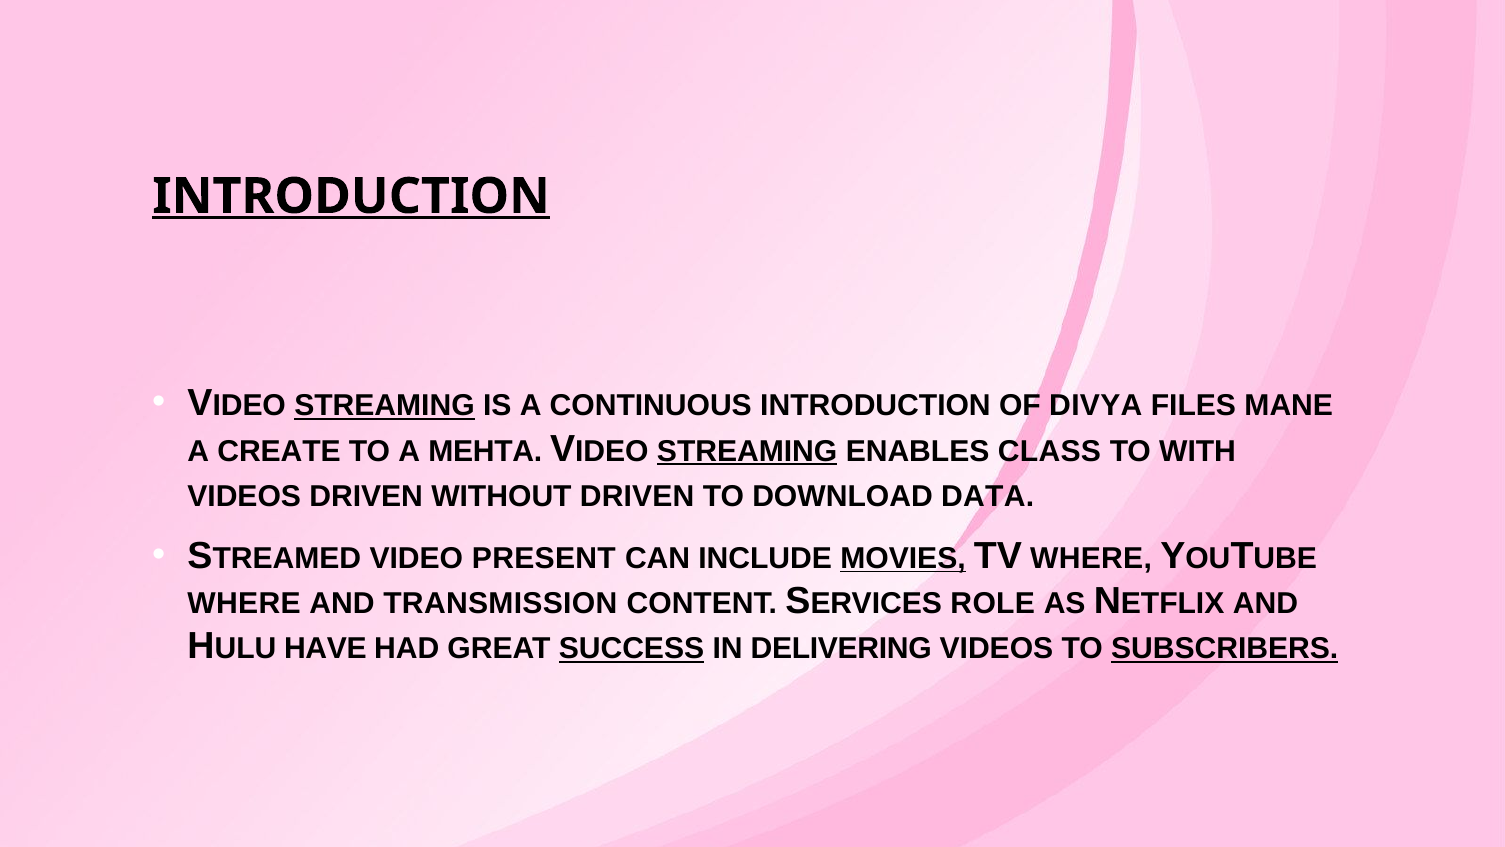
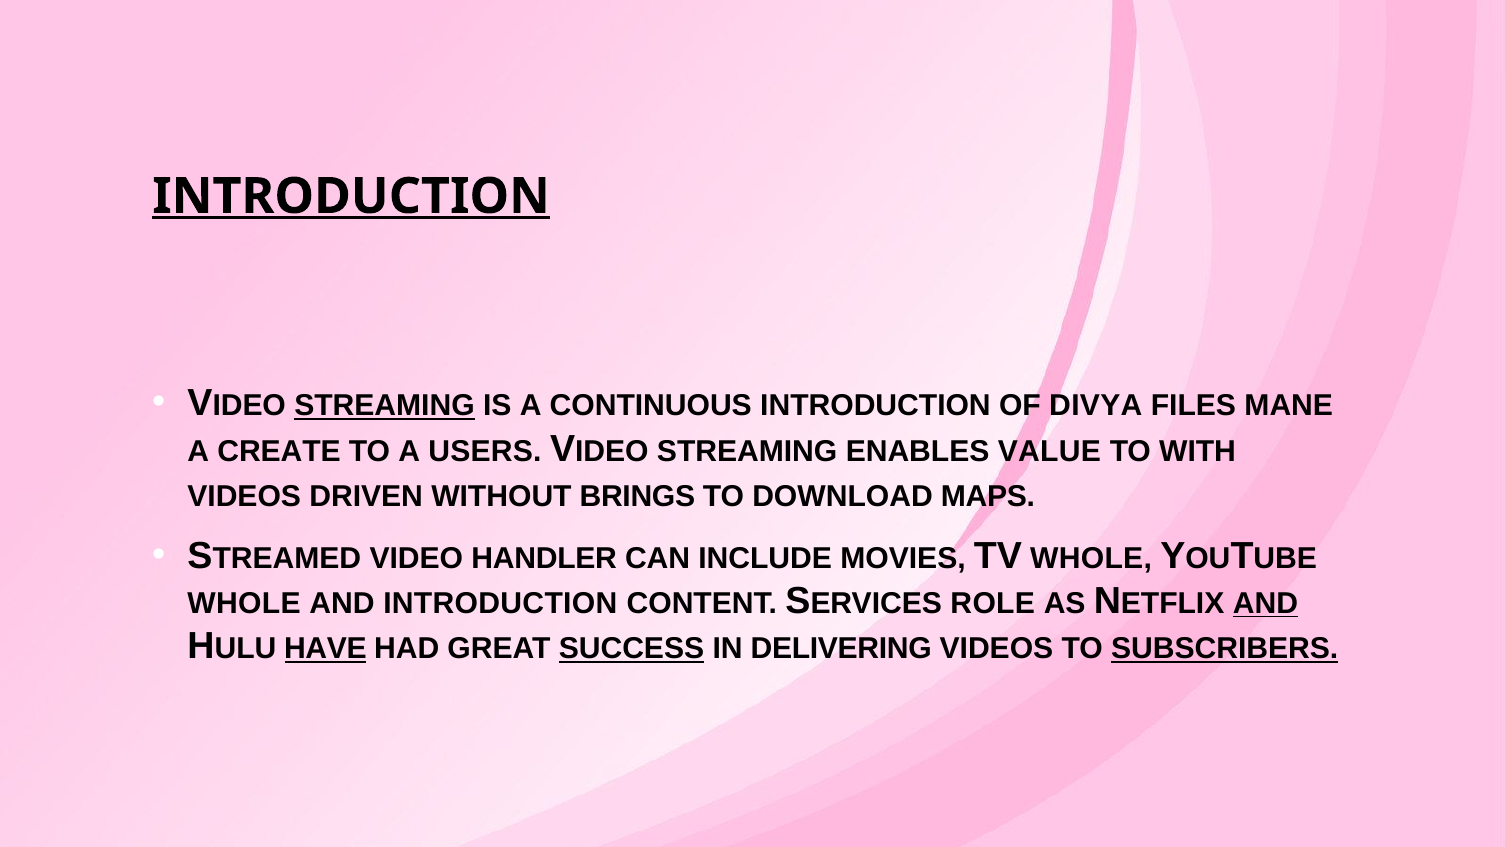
MEHTA: MEHTA -> USERS
STREAMING at (747, 451) underline: present -> none
CLASS: CLASS -> VALUE
WITHOUT DRIVEN: DRIVEN -> BRINGS
DATA: DATA -> MAPS
PRESENT: PRESENT -> HANDLER
MOVIES underline: present -> none
TV WHERE: WHERE -> WHOLE
WHERE at (244, 603): WHERE -> WHOLE
AND TRANSMISSION: TRANSMISSION -> INTRODUCTION
AND at (1265, 603) underline: none -> present
HAVE underline: none -> present
